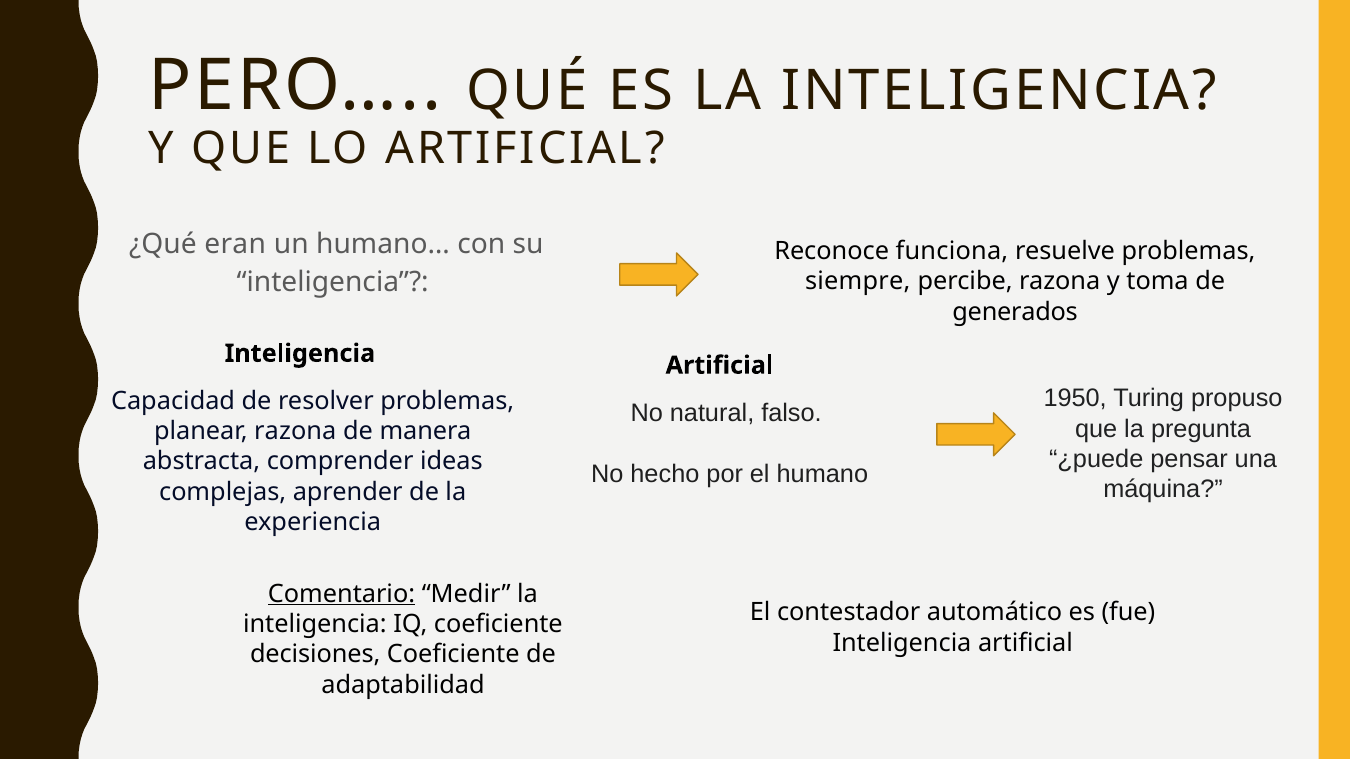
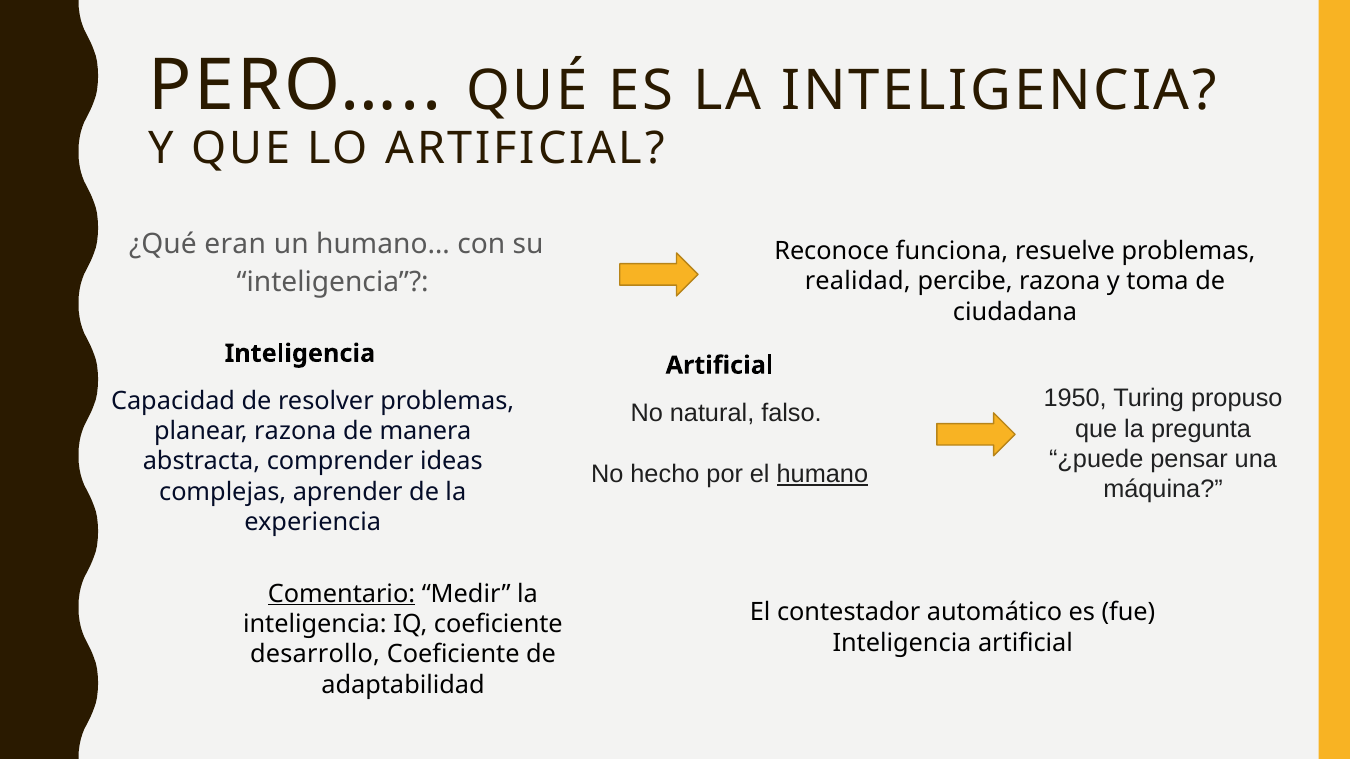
siempre: siempre -> realidad
generados: generados -> ciudadana
humano underline: none -> present
decisiones: decisiones -> desarrollo
